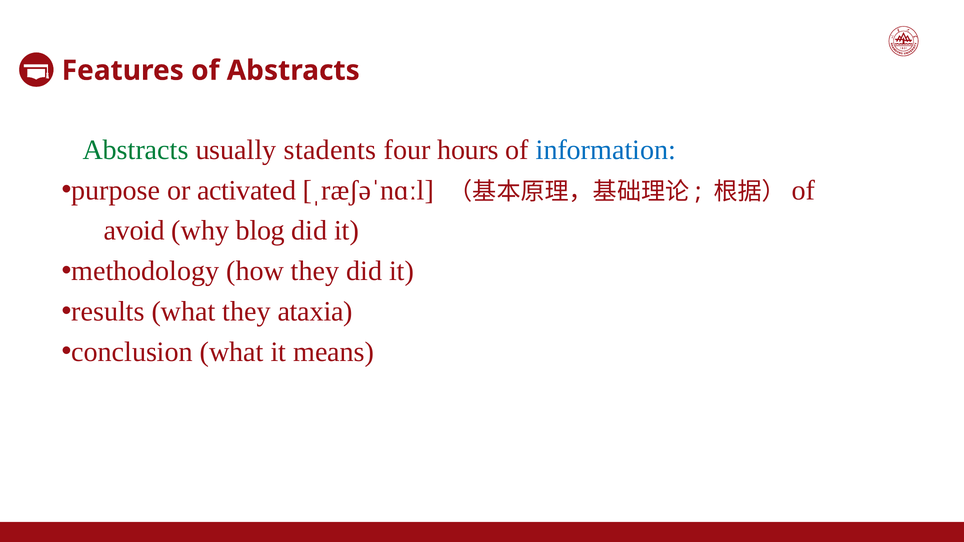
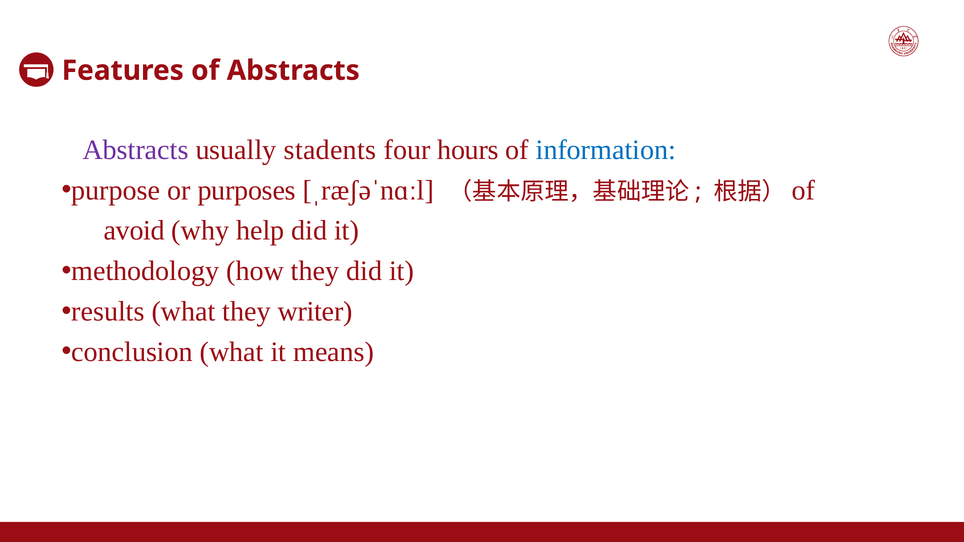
Abstracts at (136, 150) colour: green -> purple
activated: activated -> purposes
blog: blog -> help
ataxia: ataxia -> writer
